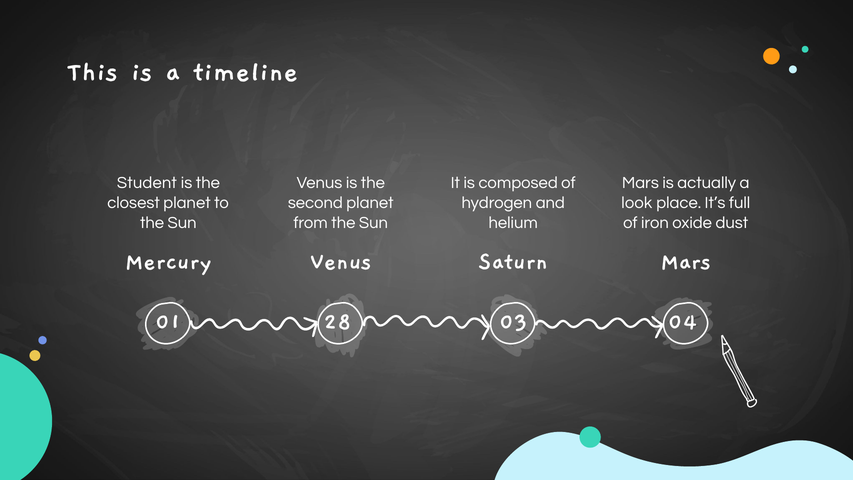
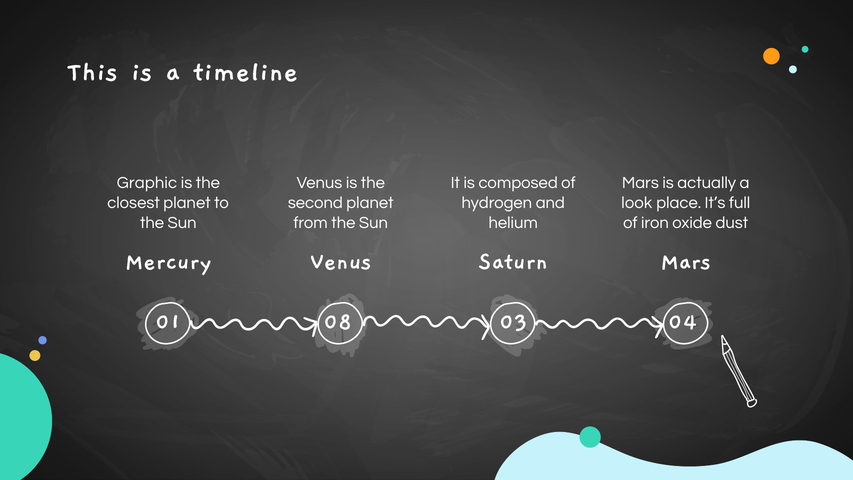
Student: Student -> Graphic
28: 28 -> 08
